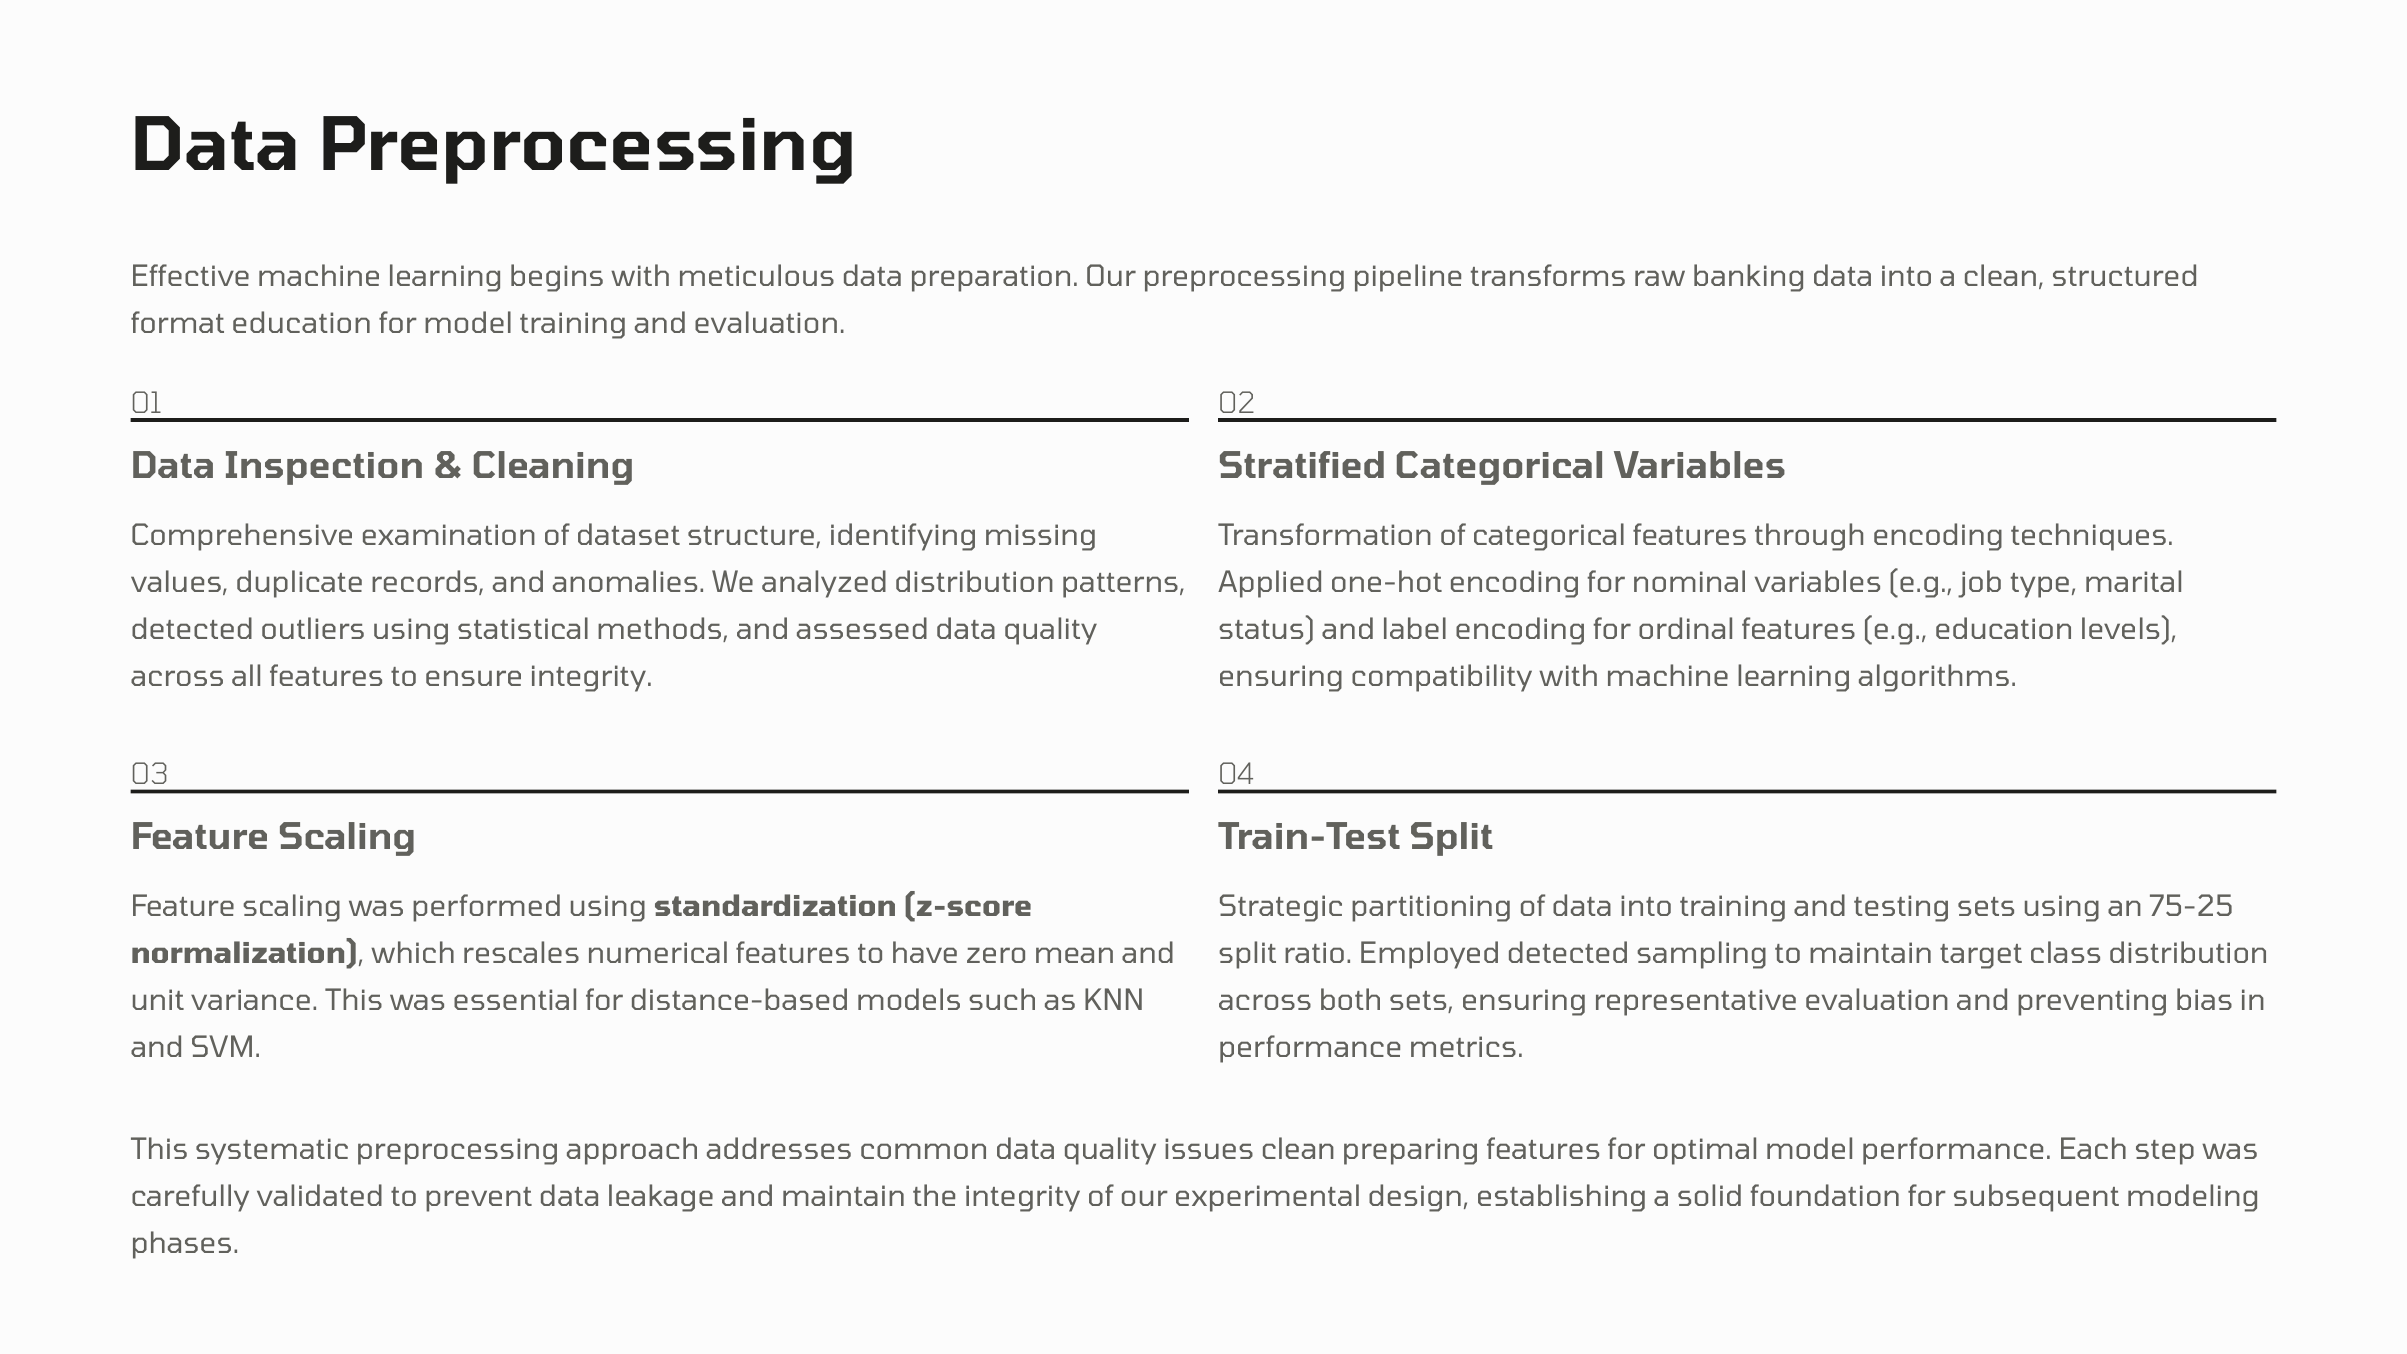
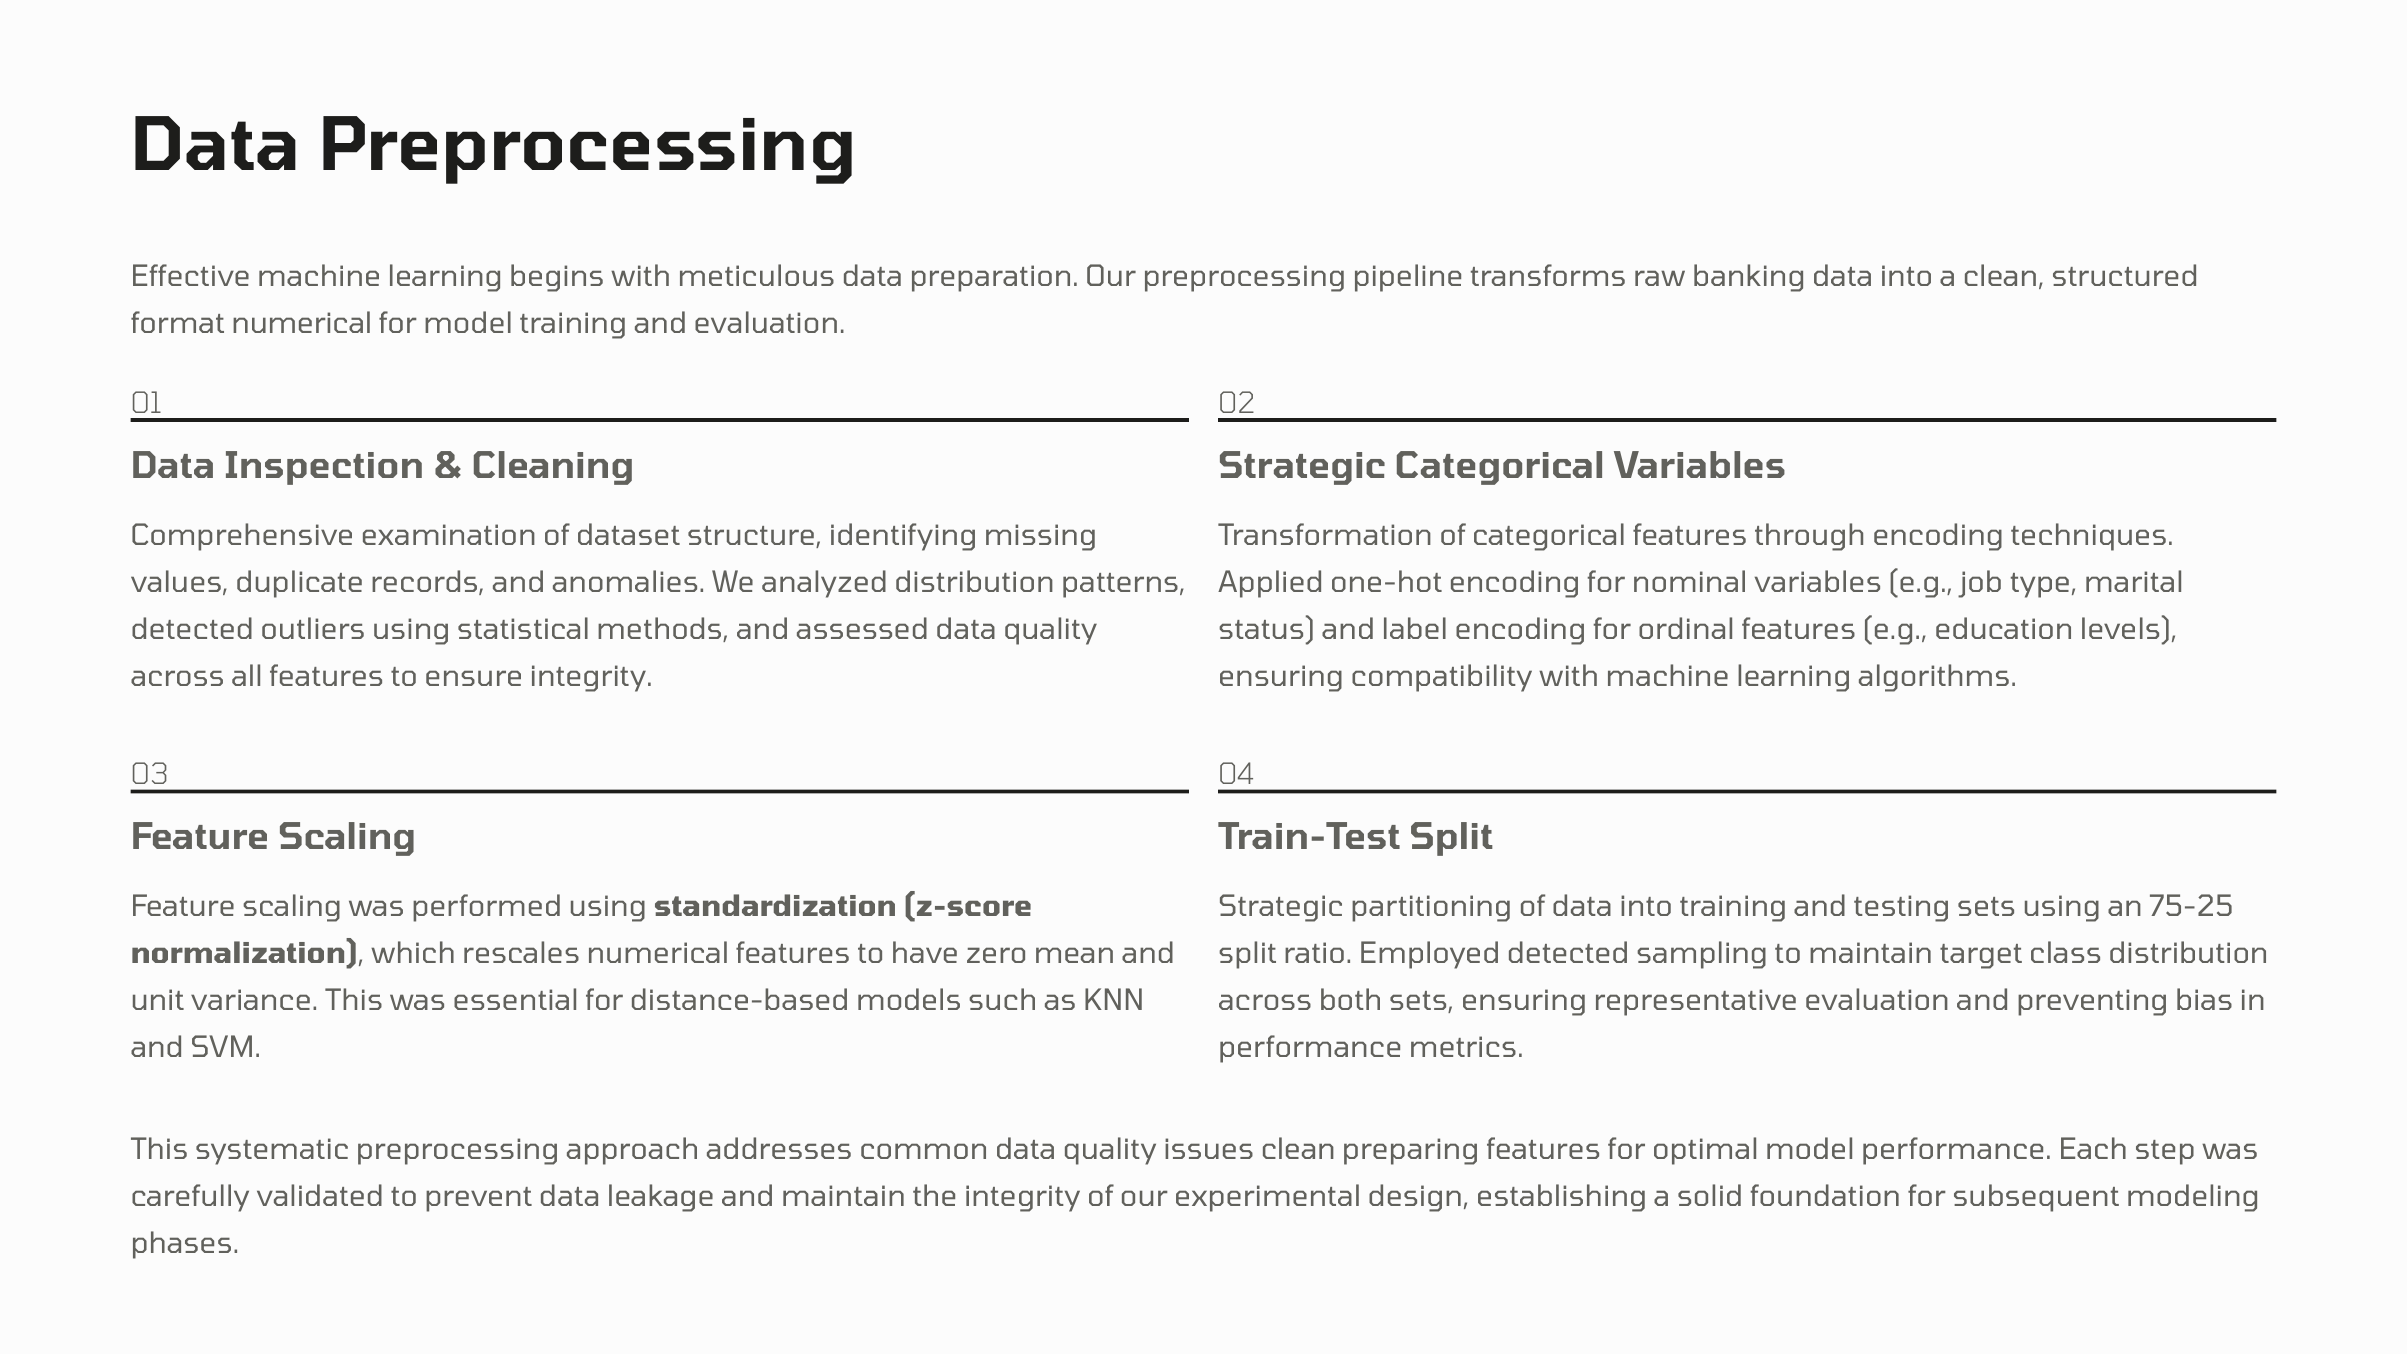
format education: education -> numerical
Stratified at (1302, 466): Stratified -> Strategic
